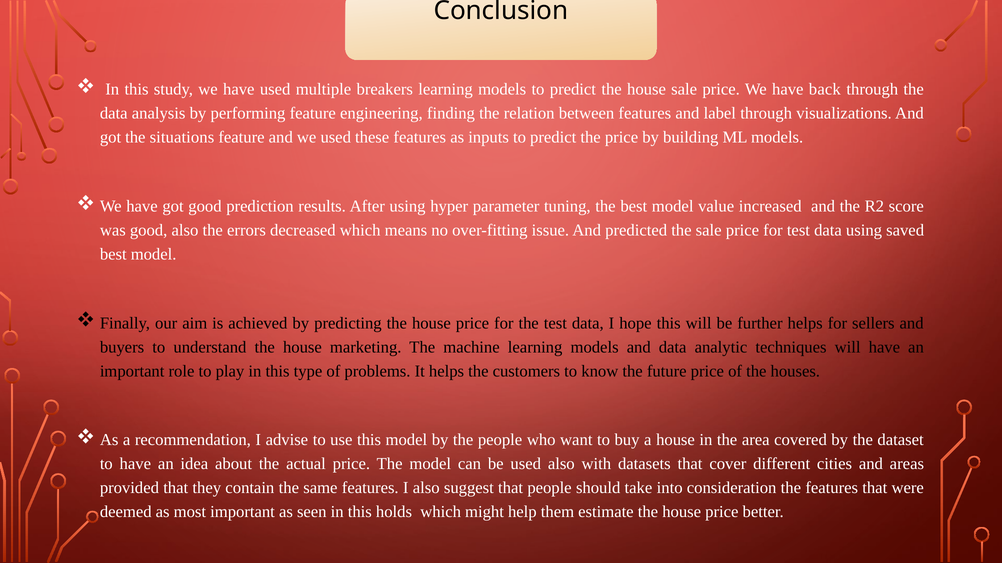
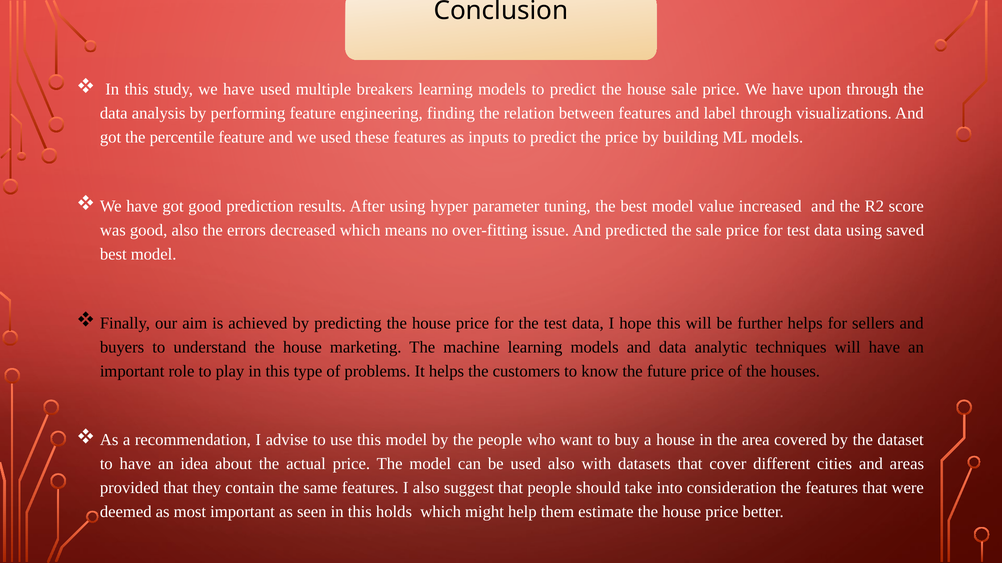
back: back -> upon
situations: situations -> percentile
